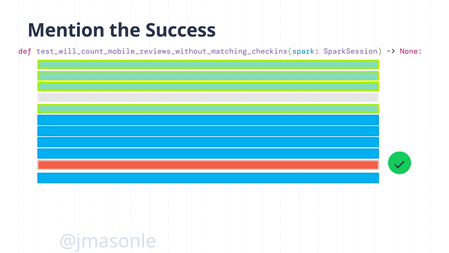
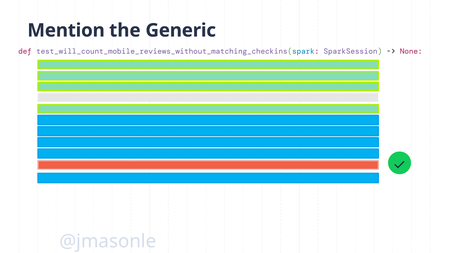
Success: Success -> Generic
